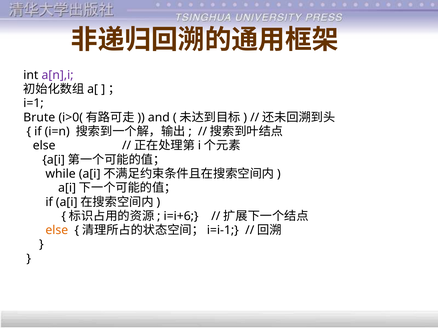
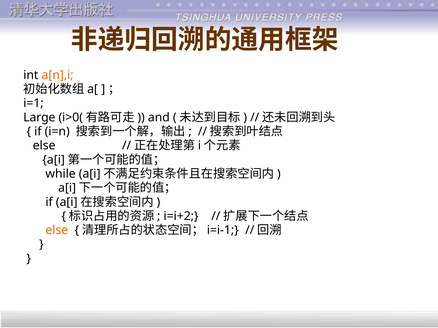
a[n],i colour: purple -> orange
Brute: Brute -> Large
i=i+6: i=i+6 -> i=i+2
